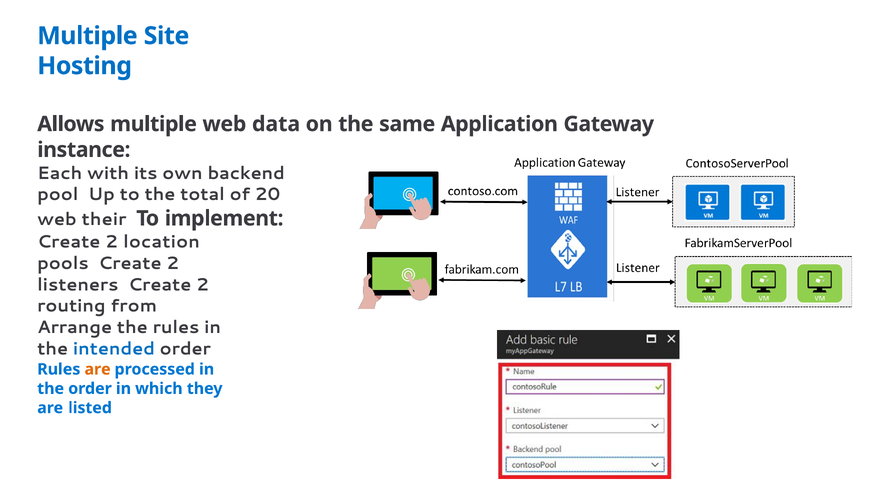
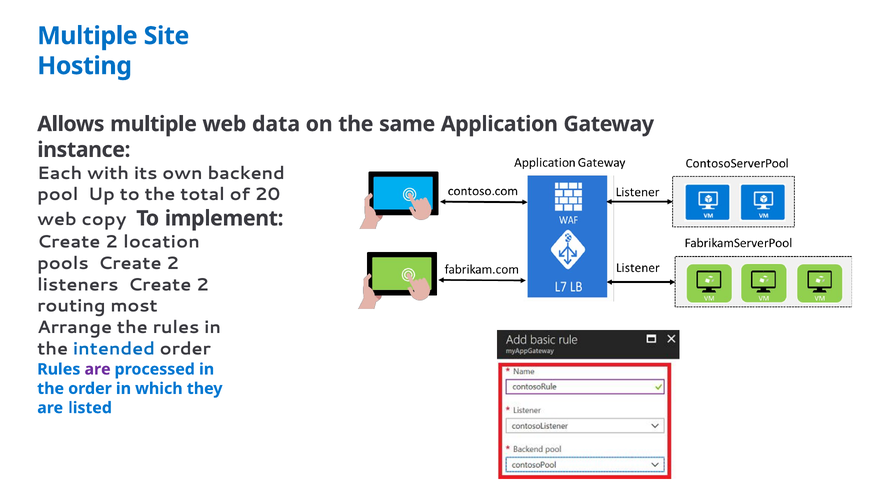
their: their -> copy
from: from -> most
are at (98, 369) colour: orange -> purple
